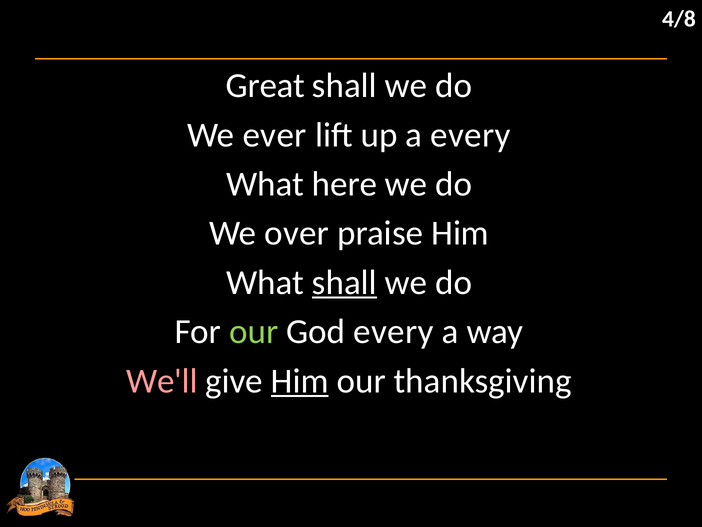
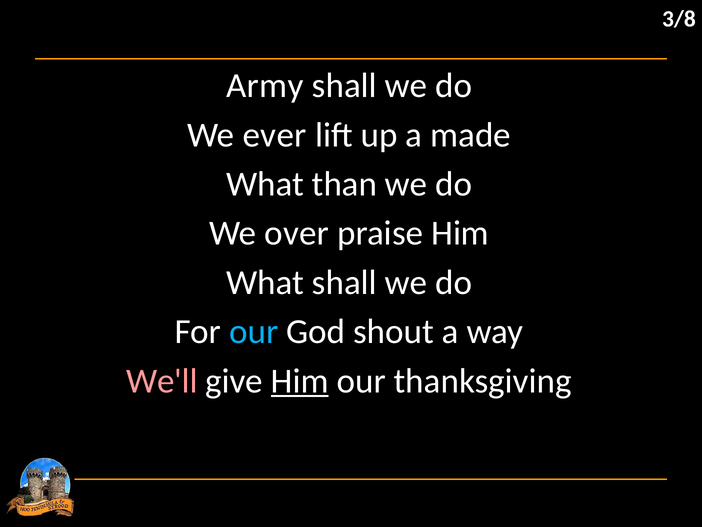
4/8: 4/8 -> 3/8
Great: Great -> Army
a every: every -> made
here: here -> than
shall at (345, 282) underline: present -> none
our at (254, 331) colour: light green -> light blue
God every: every -> shout
